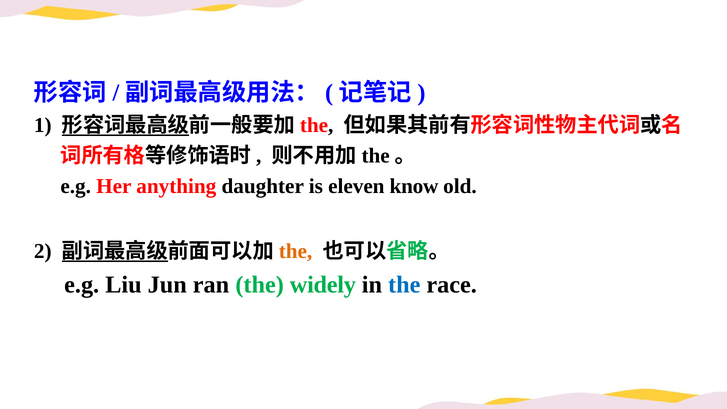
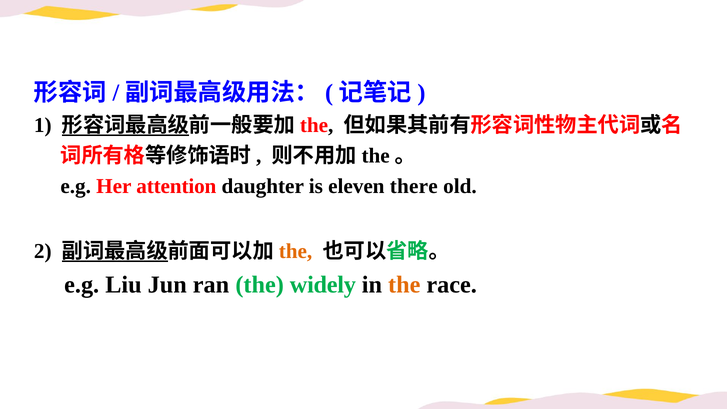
anything: anything -> attention
know: know -> there
the at (404, 285) colour: blue -> orange
